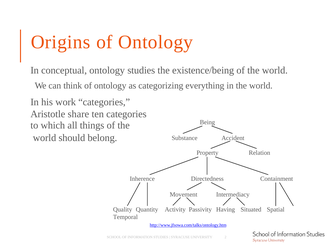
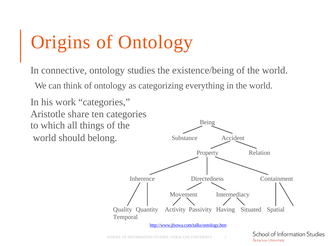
conceptual: conceptual -> connective
